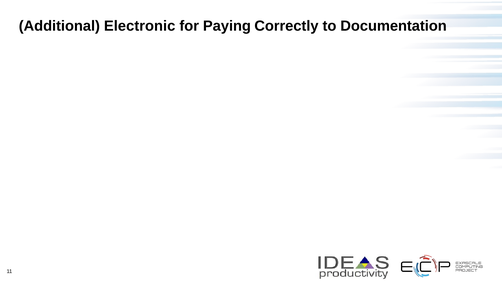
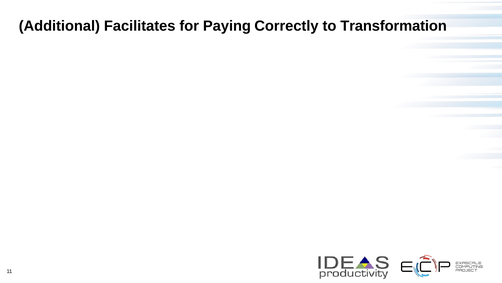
Electronic: Electronic -> Facilitates
Documentation: Documentation -> Transformation
